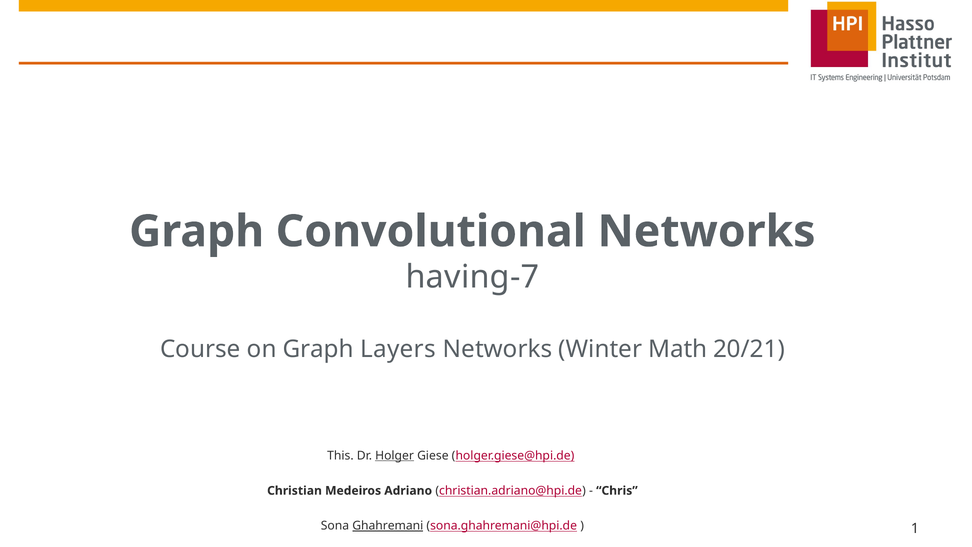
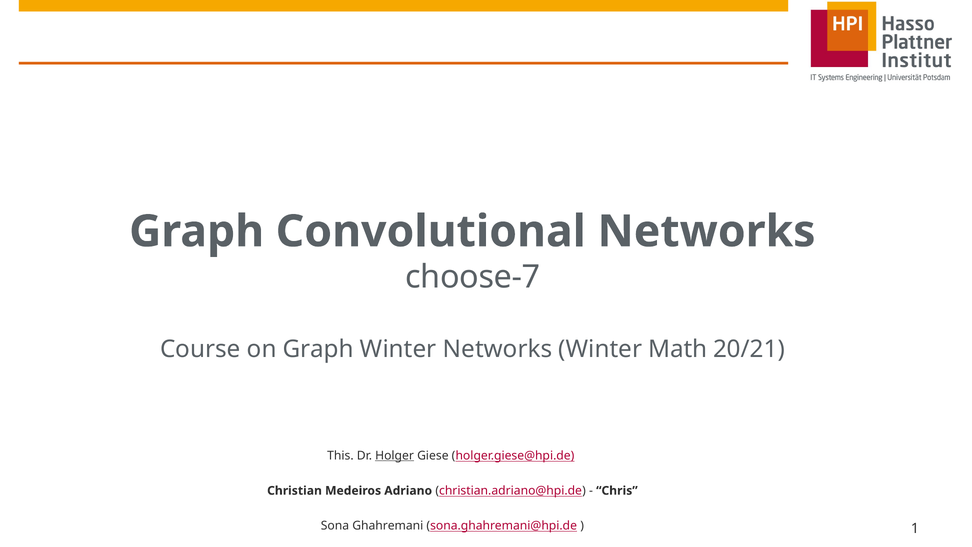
having-7: having-7 -> choose-7
Graph Layers: Layers -> Winter
Ghahremani underline: present -> none
